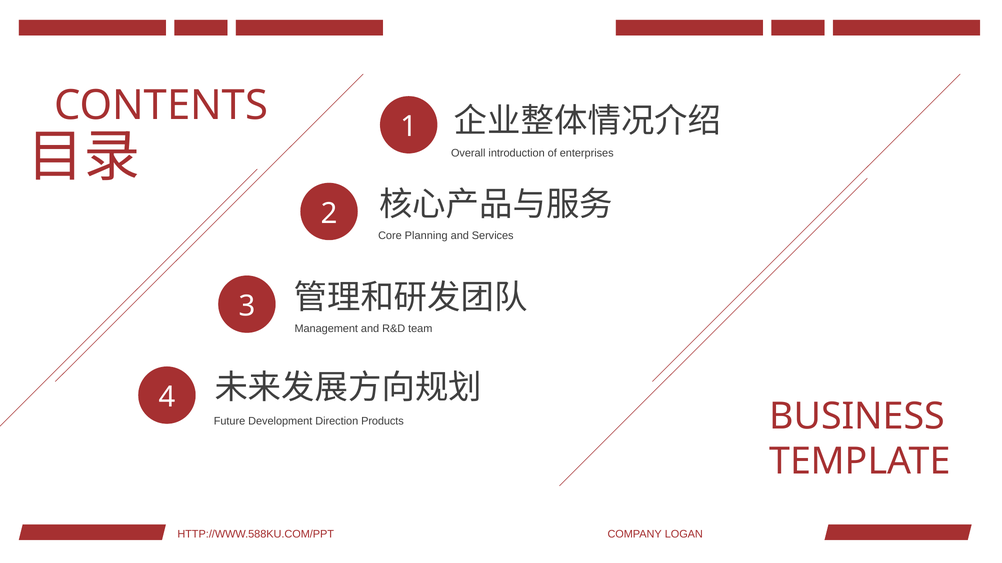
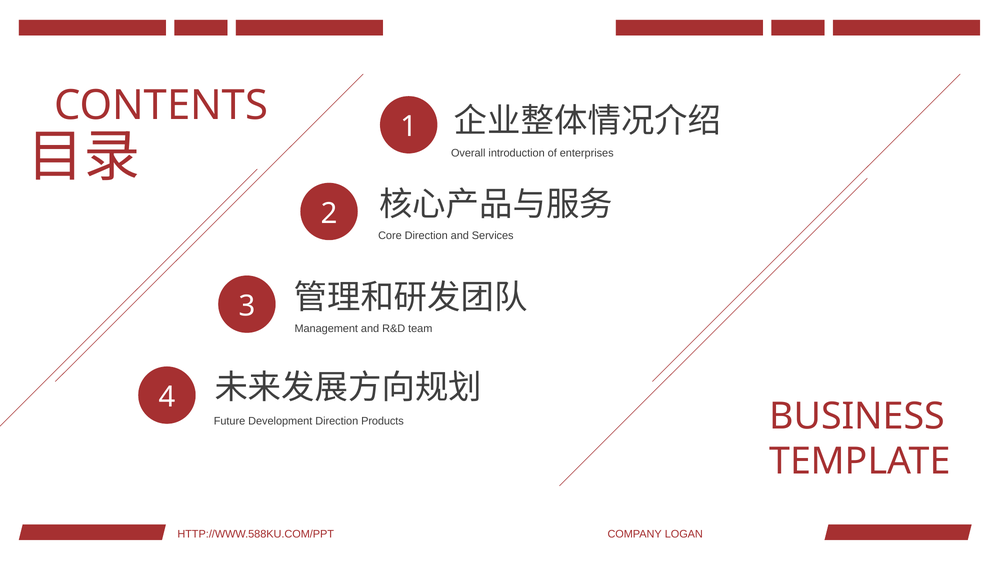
Core Planning: Planning -> Direction
